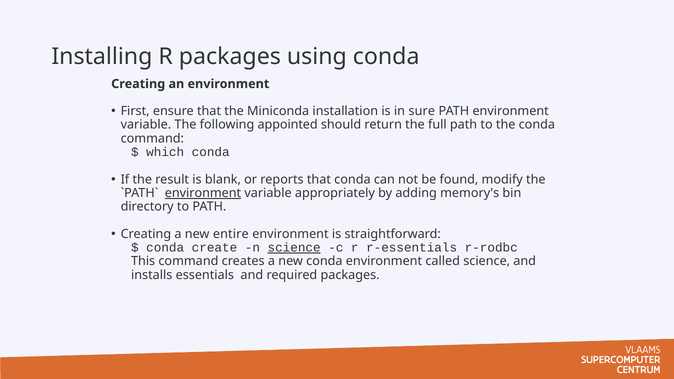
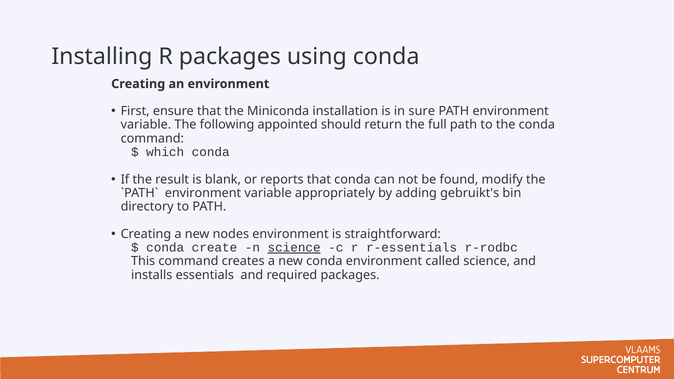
environment at (203, 193) underline: present -> none
memory's: memory's -> gebruikt's
entire: entire -> nodes
